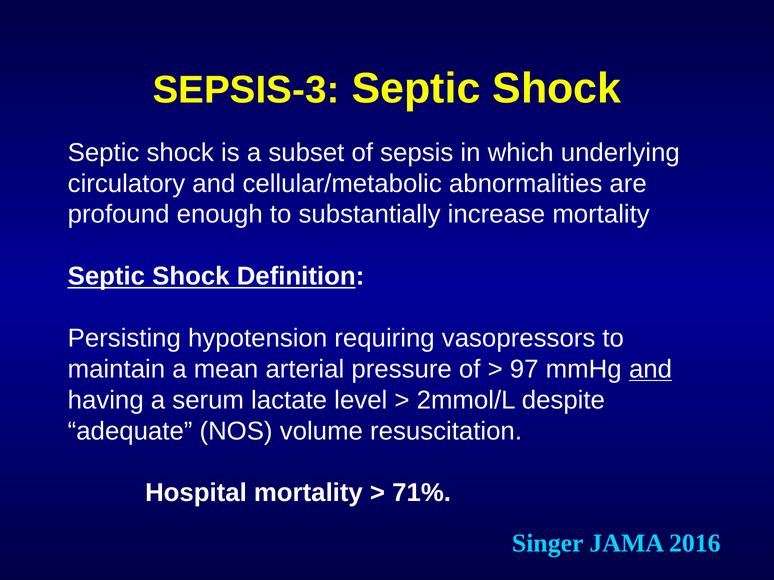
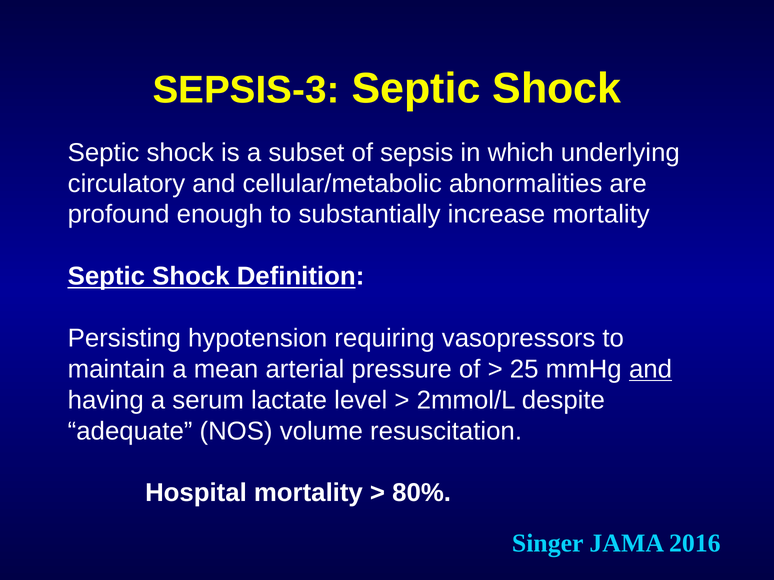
97: 97 -> 25
71%: 71% -> 80%
